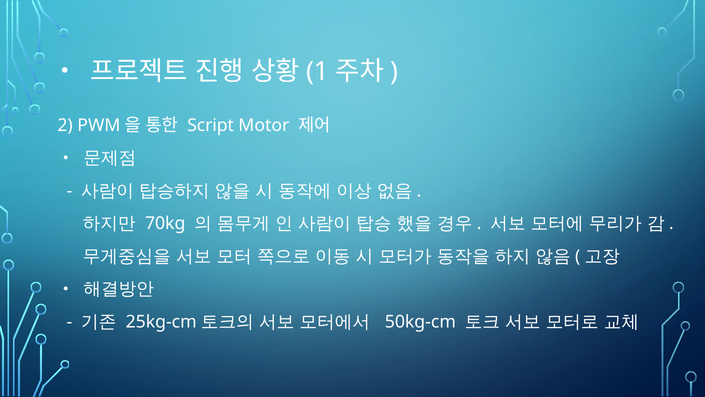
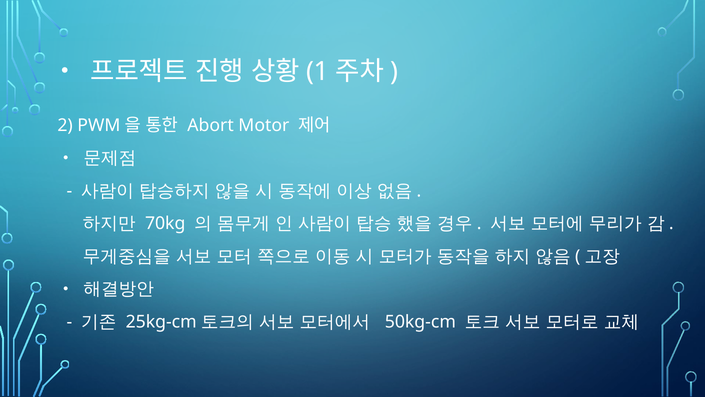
Script: Script -> Abort
